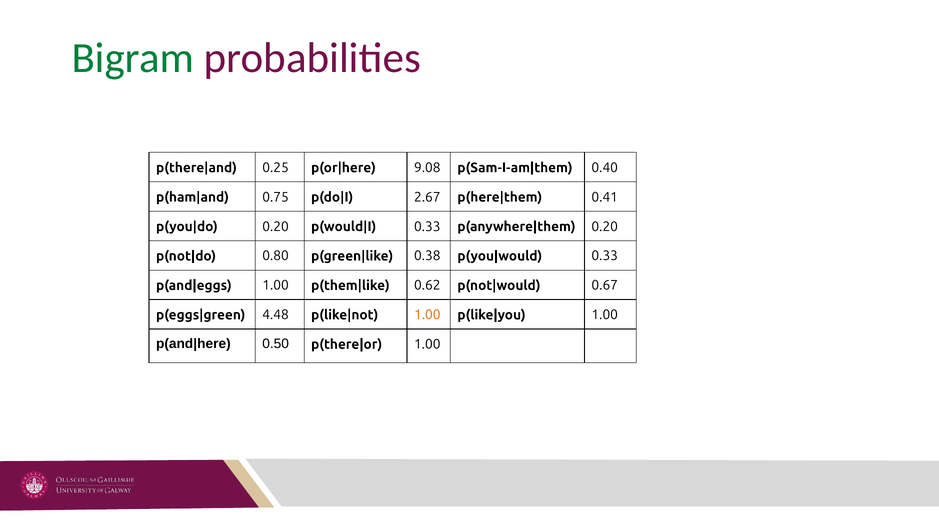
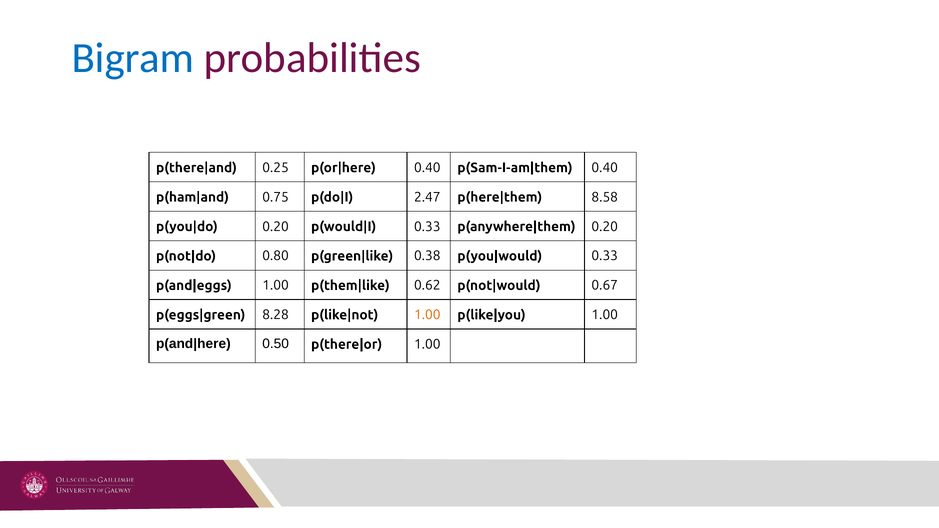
Bigram colour: green -> blue
9.08 at (427, 168): 9.08 -> 0.40
2.67: 2.67 -> 2.47
0.41: 0.41 -> 8.58
4.48: 4.48 -> 8.28
